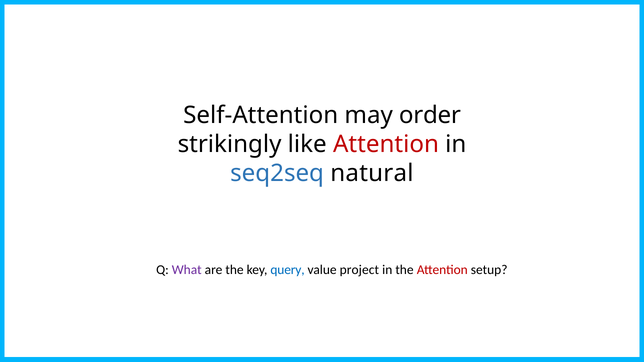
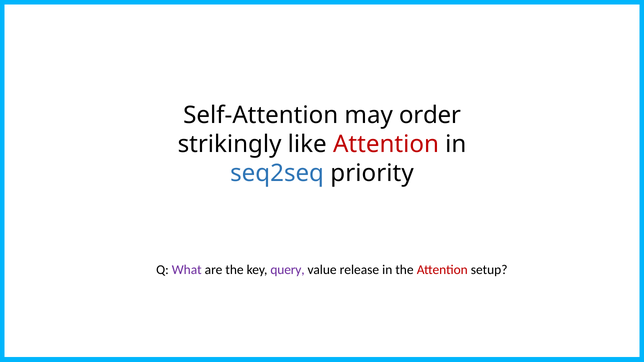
natural: natural -> priority
query colour: blue -> purple
project: project -> release
